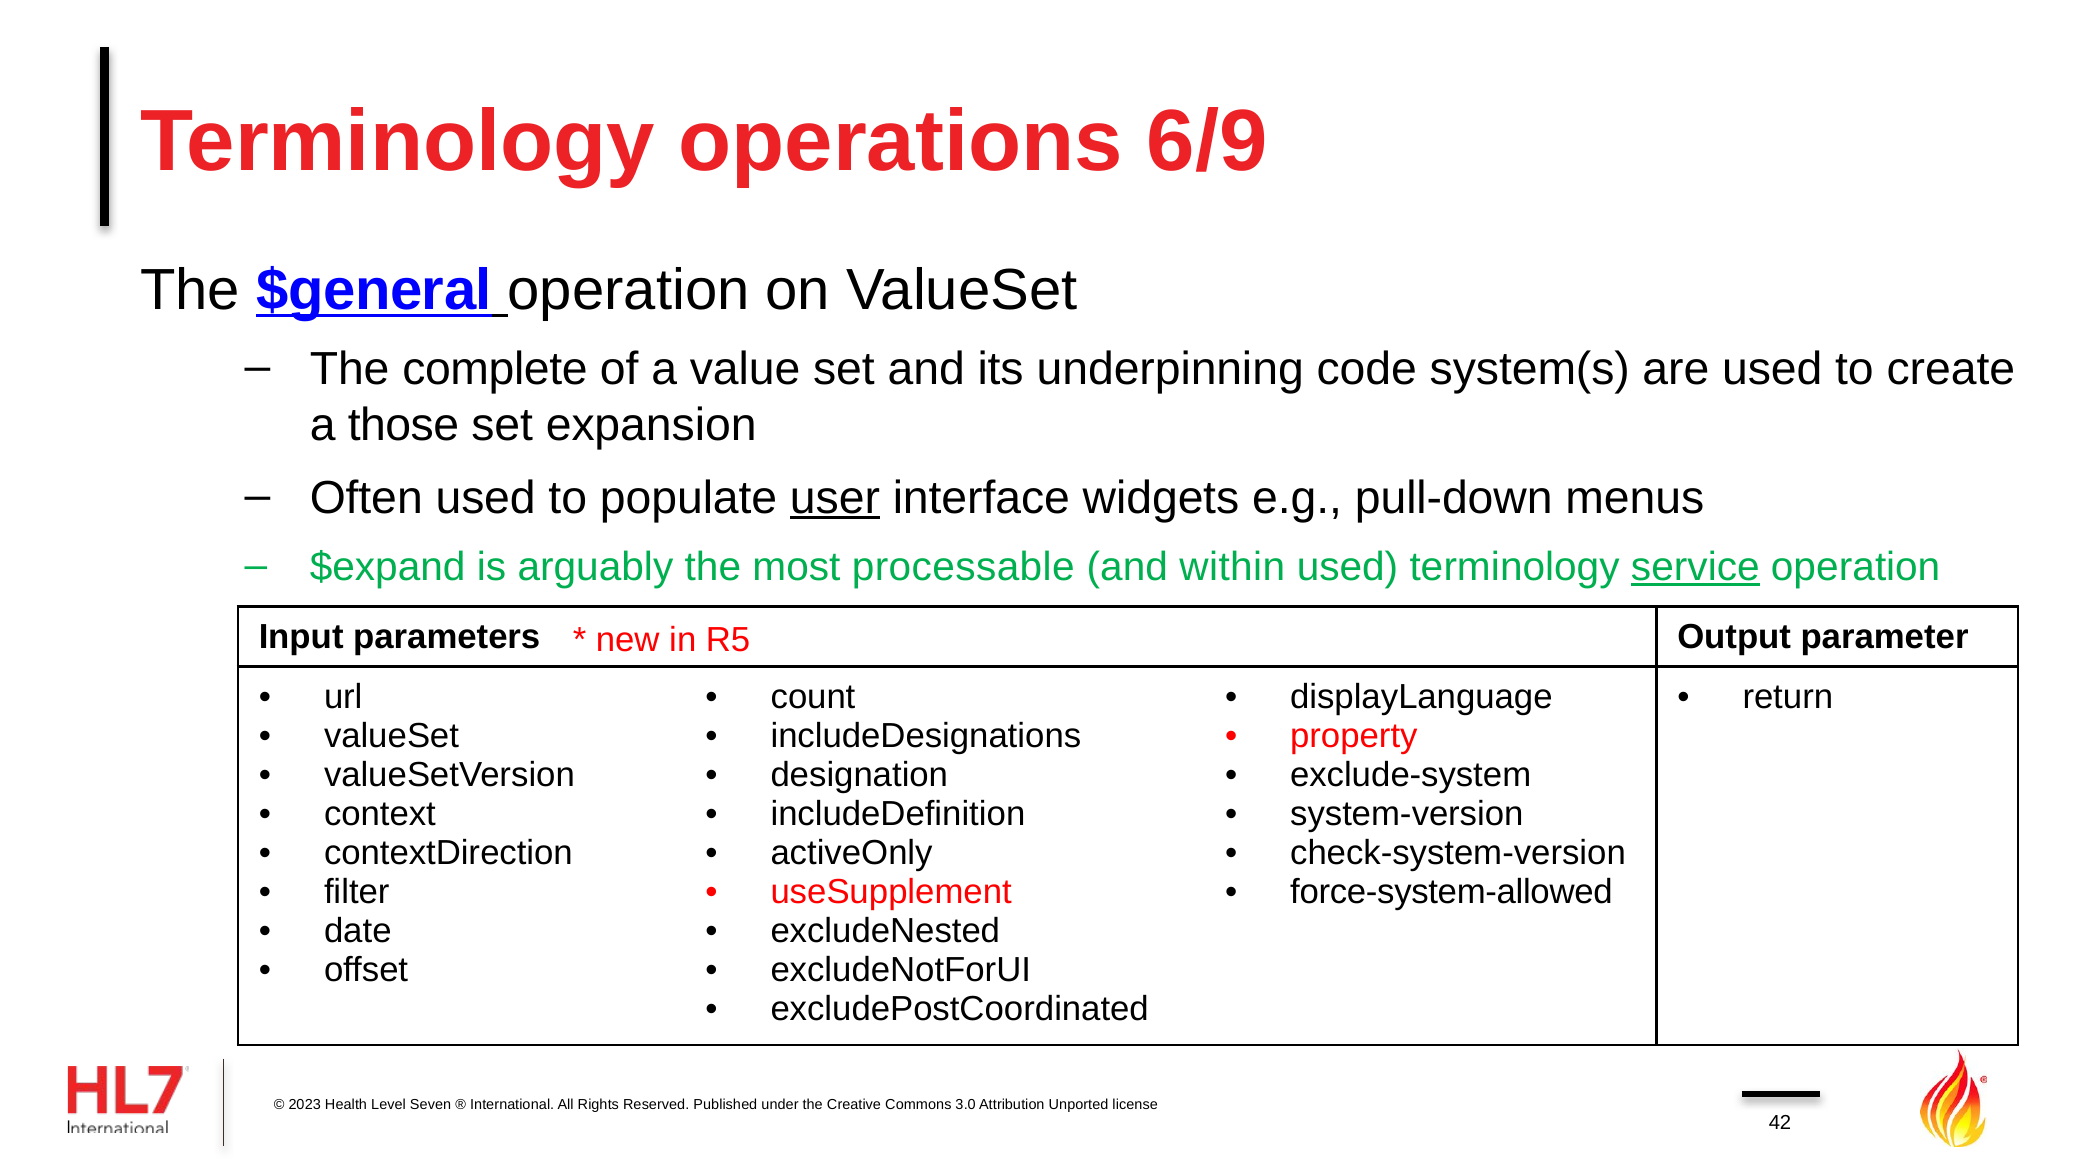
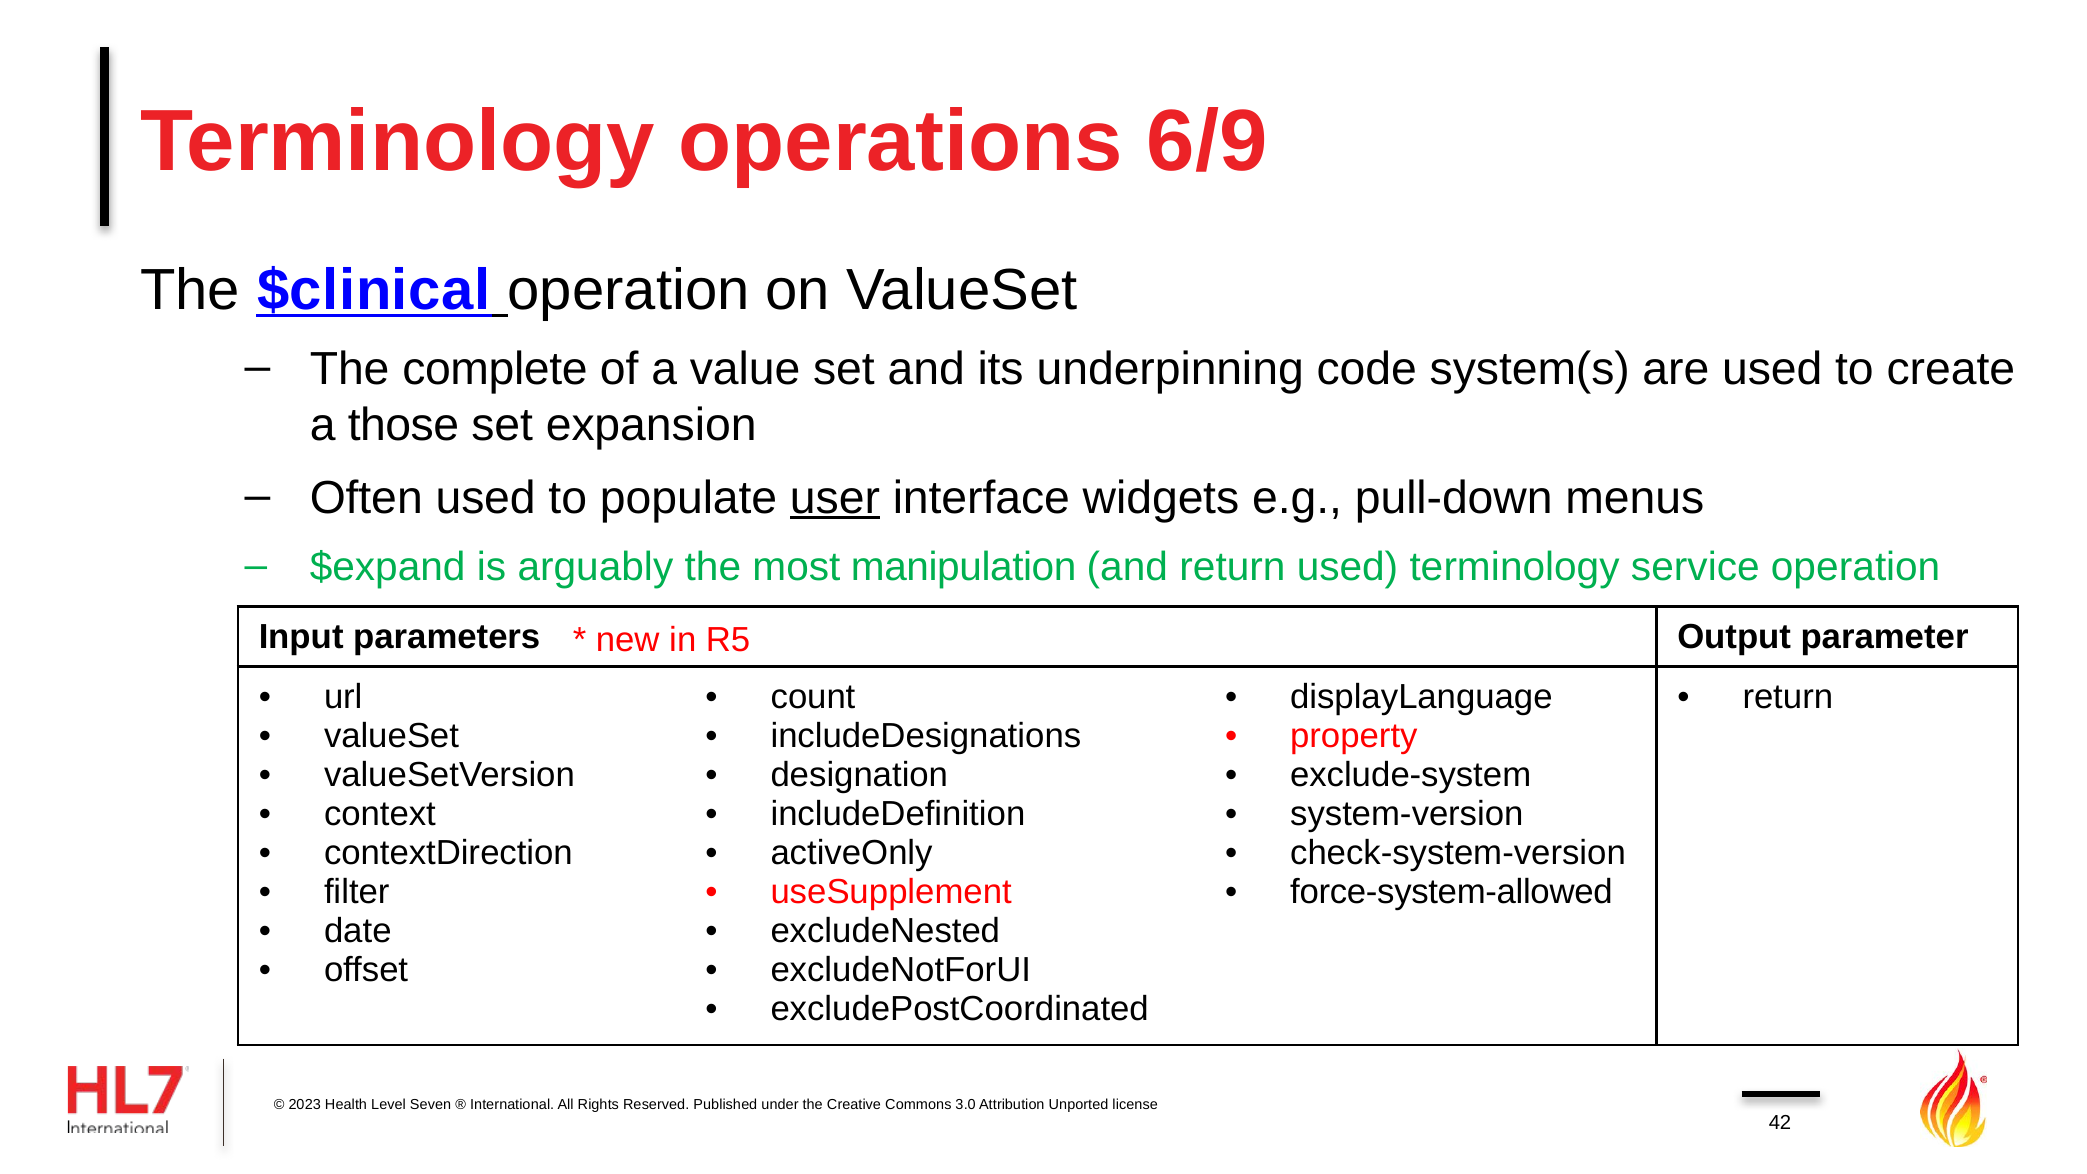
$general: $general -> $clinical
processable: processable -> manipulation
and within: within -> return
service underline: present -> none
